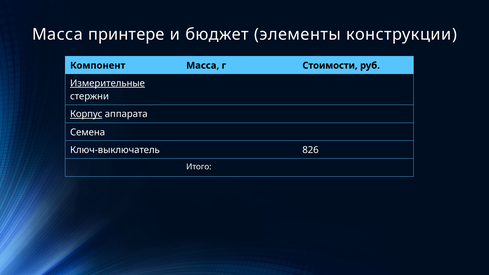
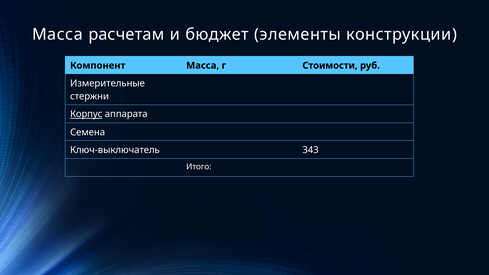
принтере: принтере -> расчетам
Измерительные underline: present -> none
826: 826 -> 343
